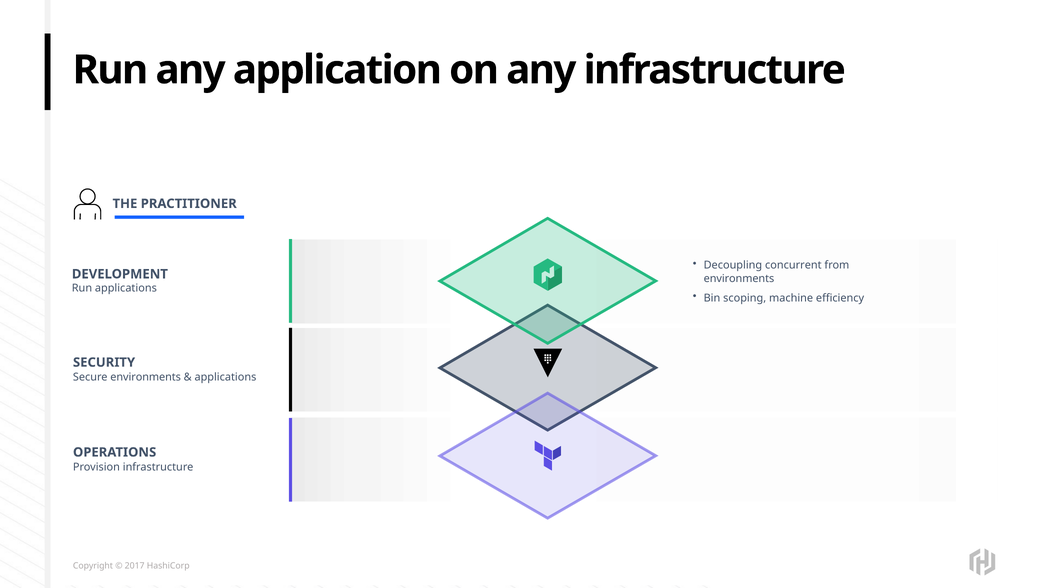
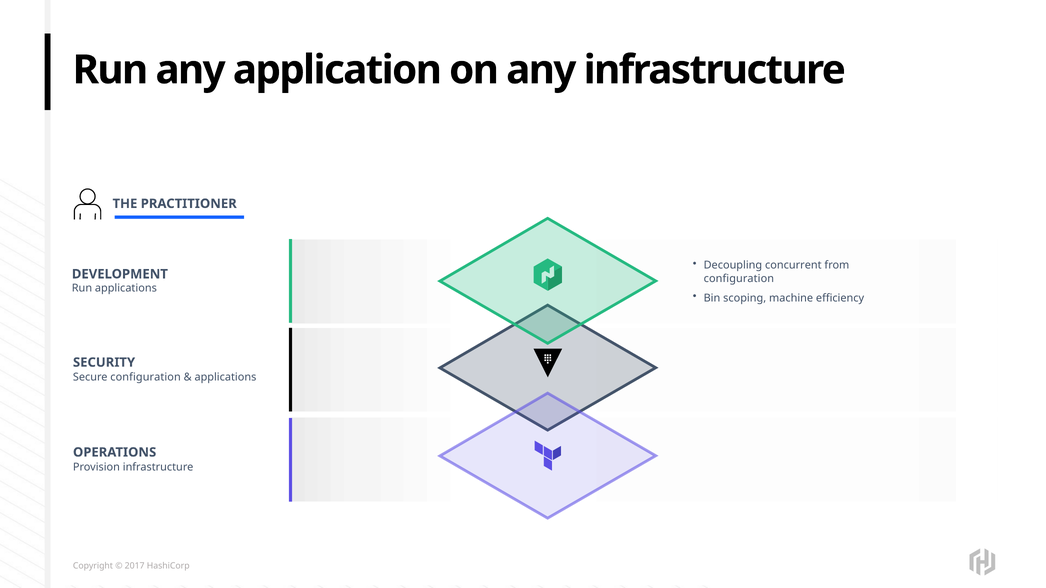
environments at (739, 279): environments -> configuration
Secure environments: environments -> configuration
